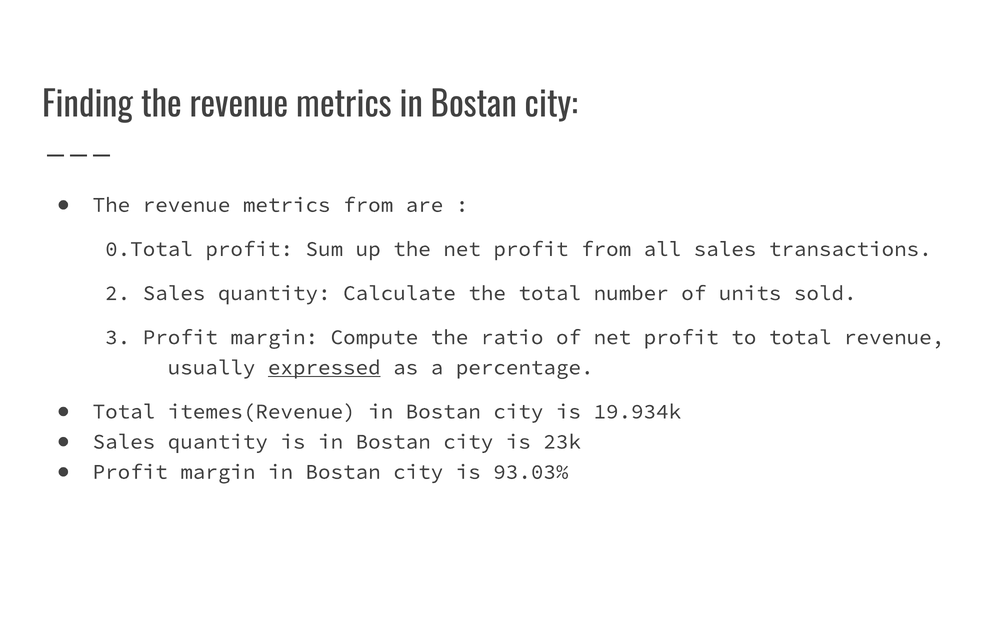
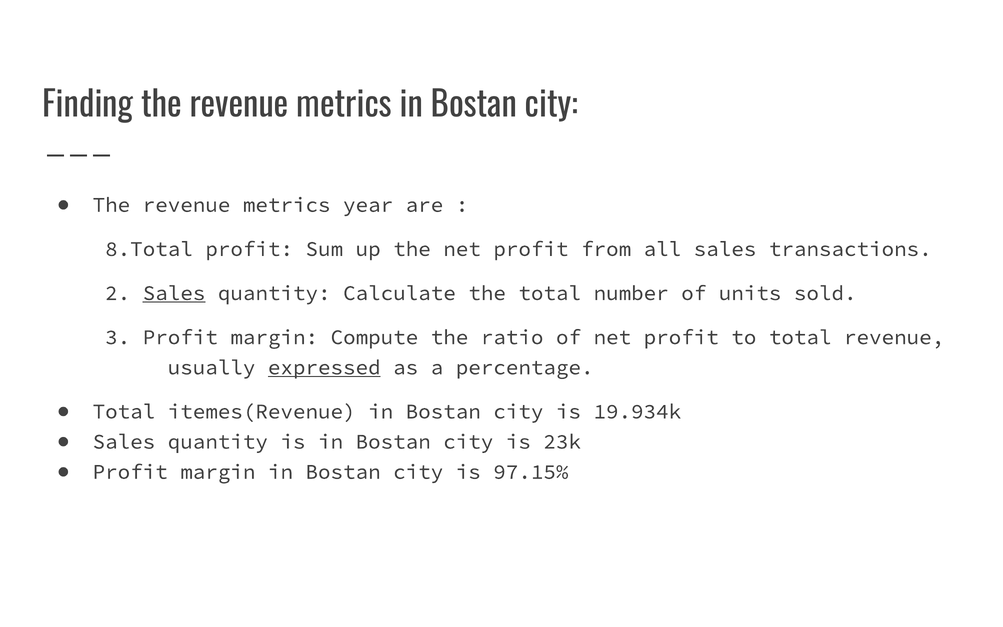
metrics from: from -> year
0.Total: 0.Total -> 8.Total
Sales at (174, 293) underline: none -> present
93.03%: 93.03% -> 97.15%
